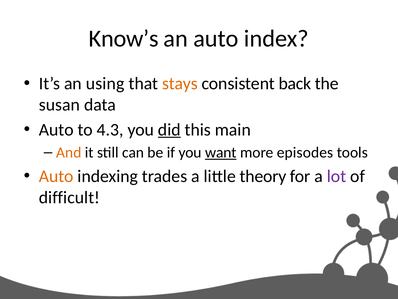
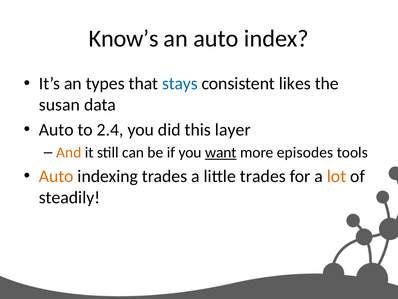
using: using -> types
stays colour: orange -> blue
back: back -> likes
4.3: 4.3 -> 2.4
did underline: present -> none
main: main -> layer
little theory: theory -> trades
lot colour: purple -> orange
difficult: difficult -> steadily
